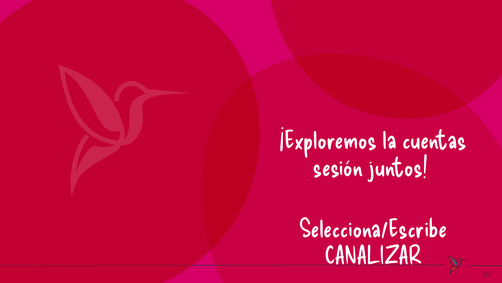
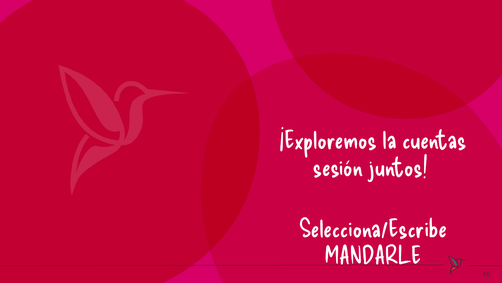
CANALIZAR: CANALIZAR -> MANDARLE
